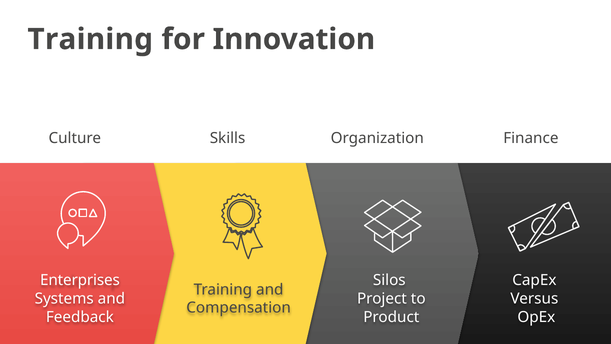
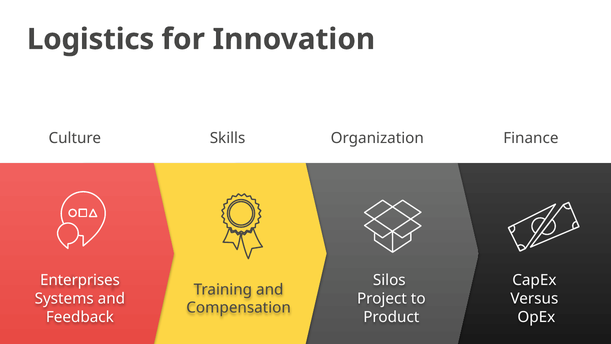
Training at (90, 39): Training -> Logistics
